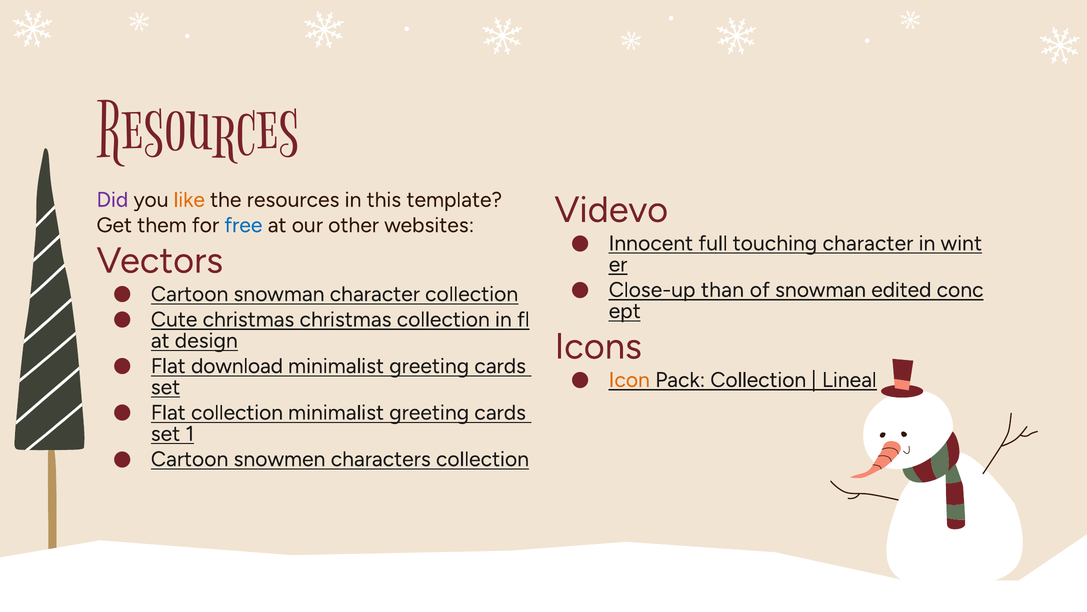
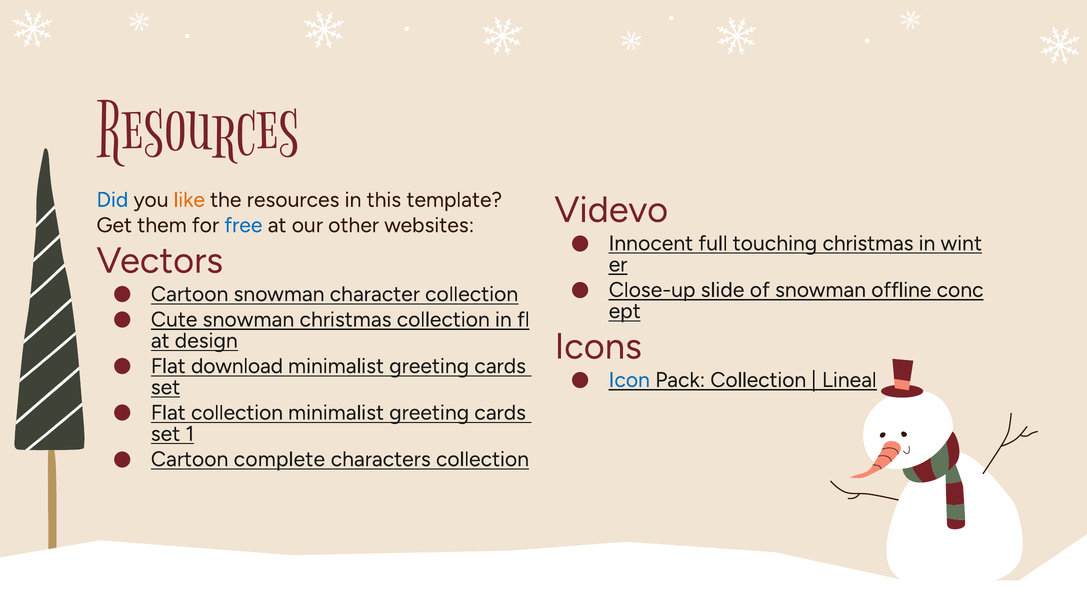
Did colour: purple -> blue
touching character: character -> christmas
than: than -> slide
edited: edited -> offline
Cute christmas: christmas -> snowman
Icon colour: orange -> blue
snowmen: snowmen -> complete
